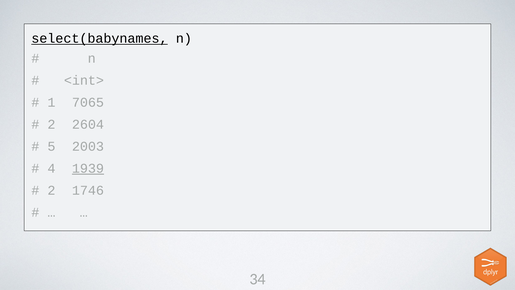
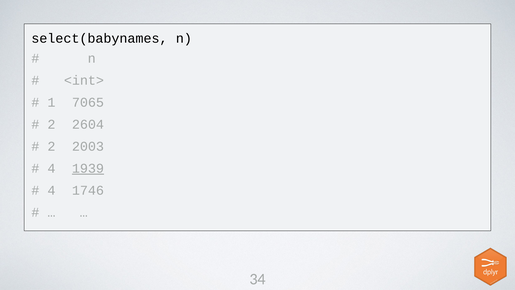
select(babynames underline: present -> none
5 at (51, 146): 5 -> 2
2 at (51, 190): 2 -> 4
